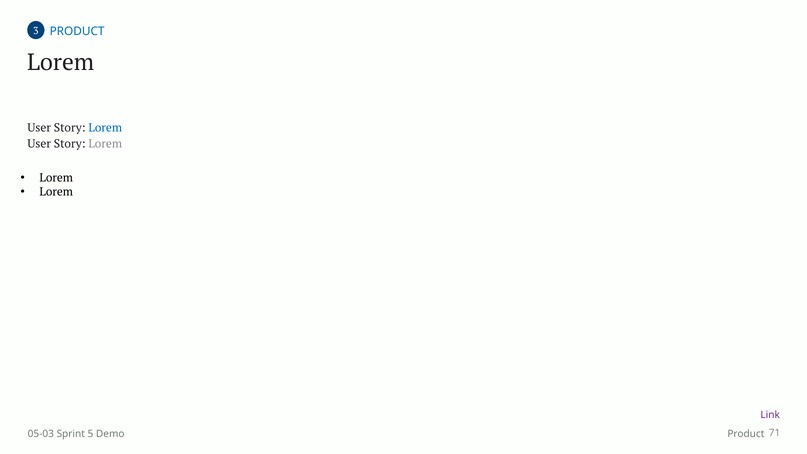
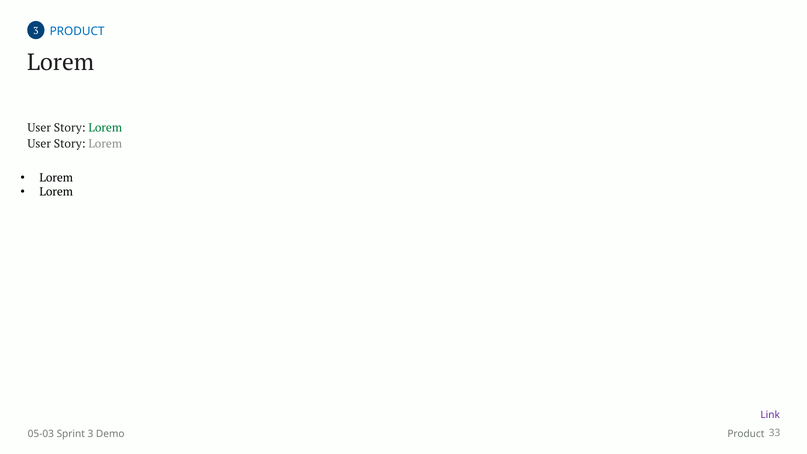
Lorem at (105, 128) colour: blue -> green
Sprint 5: 5 -> 3
71: 71 -> 33
